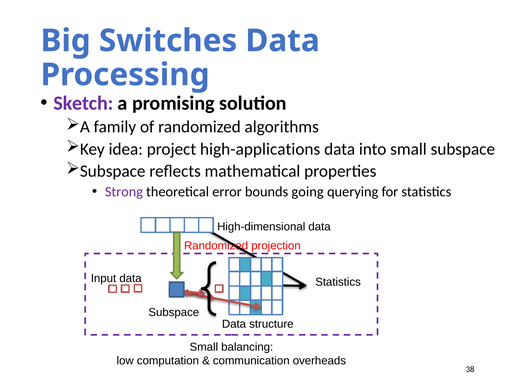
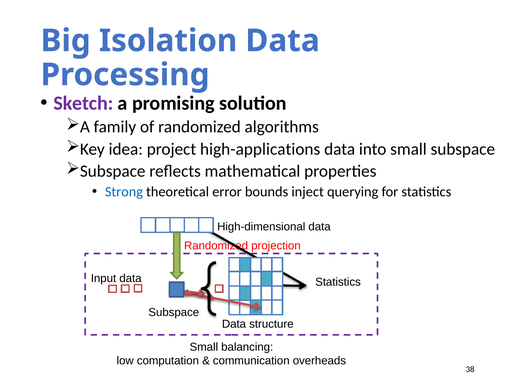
Switches: Switches -> Isolation
Strong colour: purple -> blue
going: going -> inject
